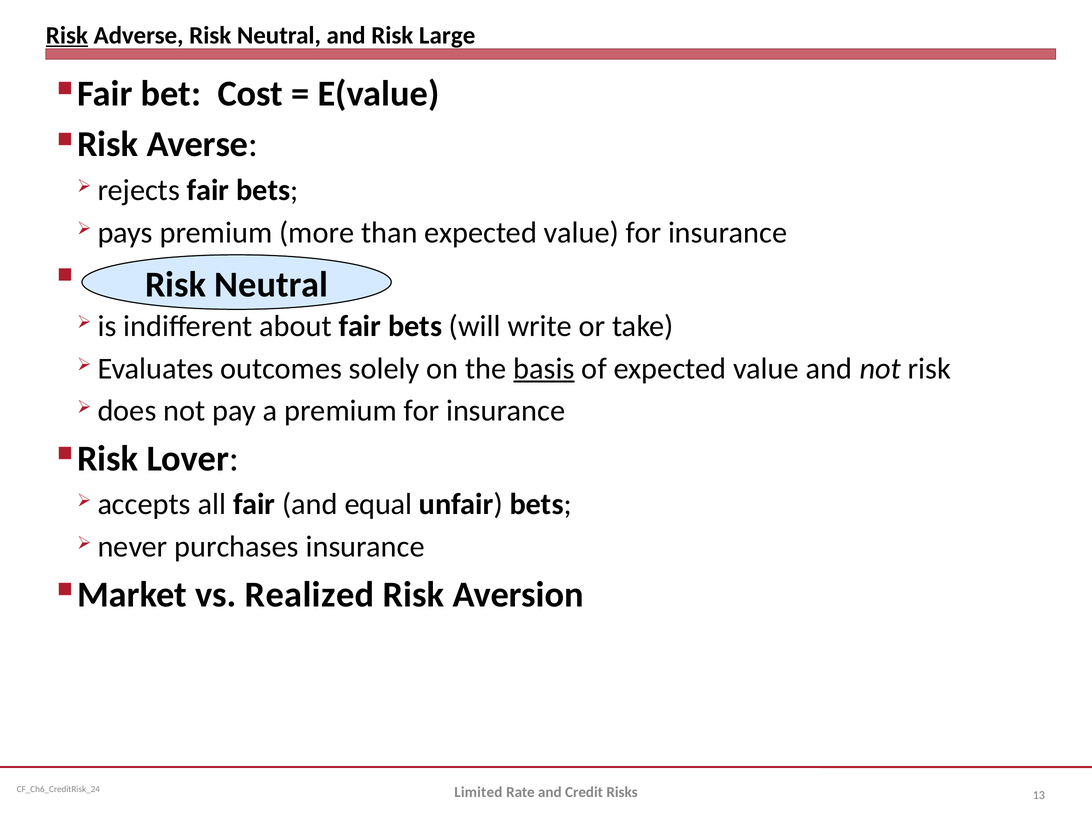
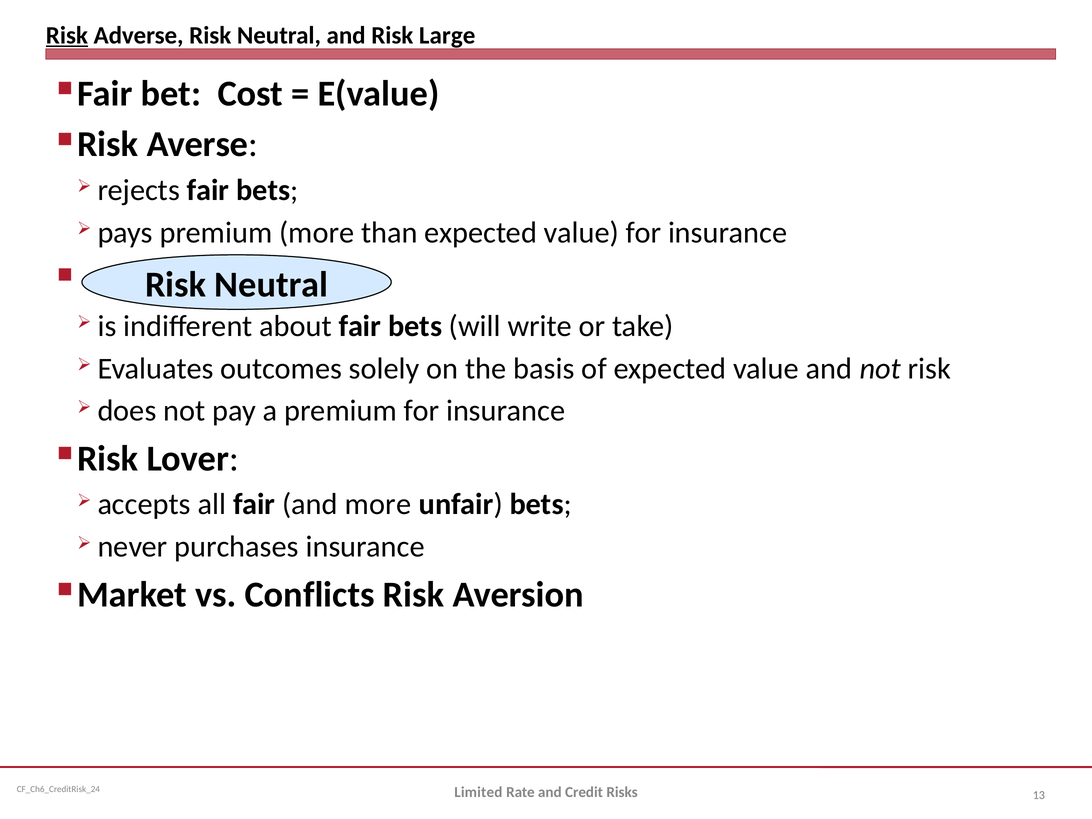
basis underline: present -> none
and equal: equal -> more
Realized: Realized -> Conflicts
